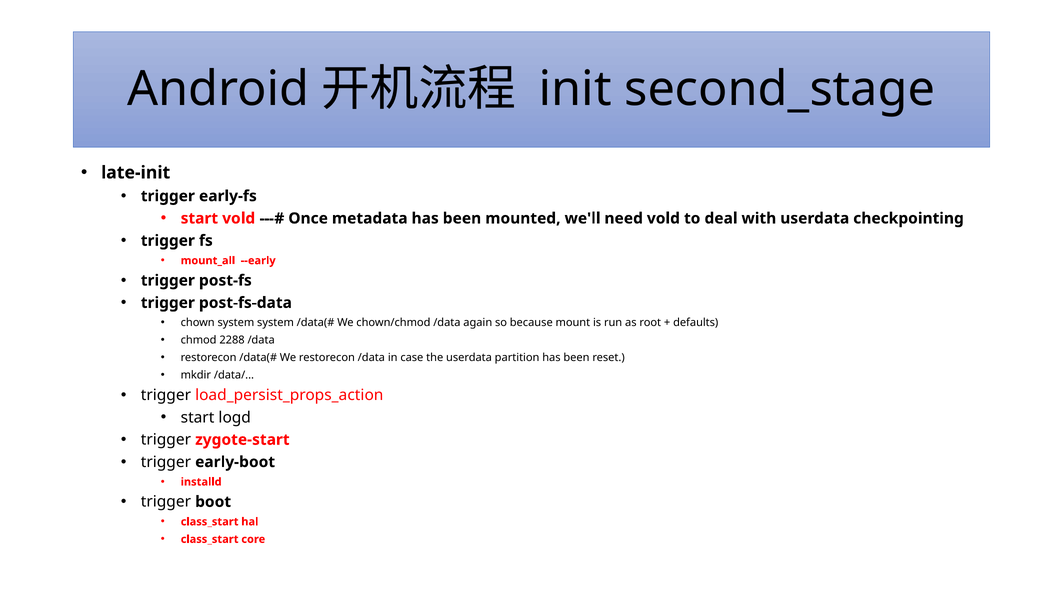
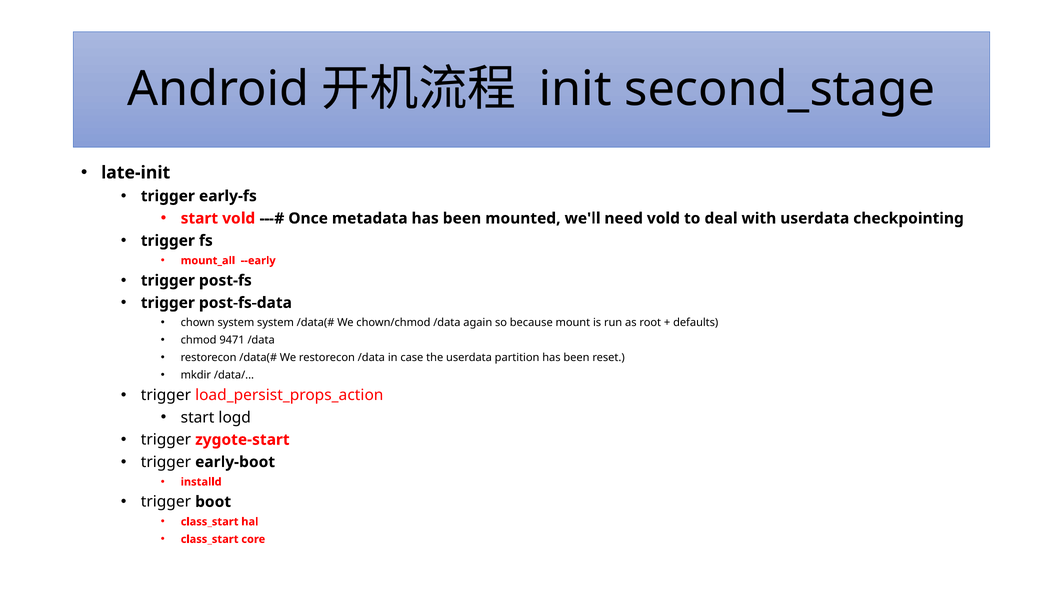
2288: 2288 -> 9471
